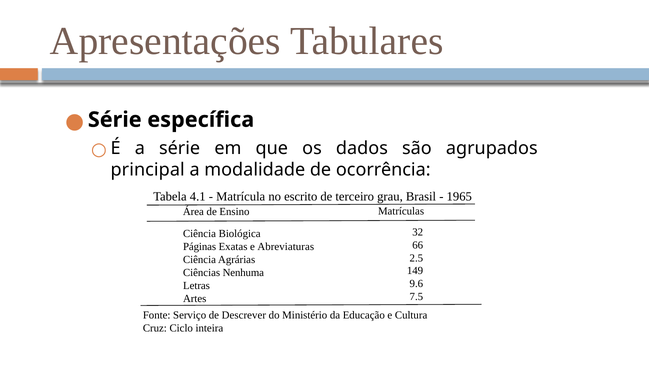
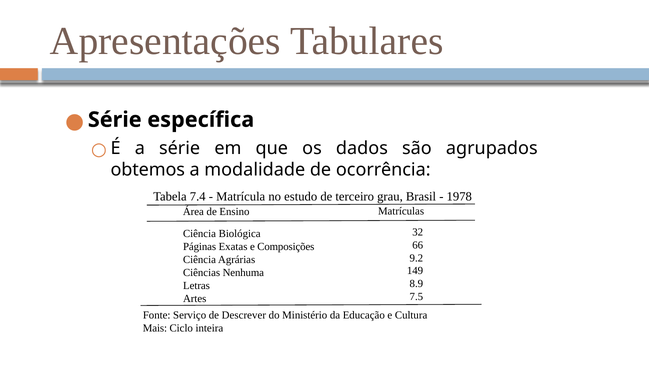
principal: principal -> obtemos
4.1: 4.1 -> 7.4
escrito: escrito -> estudo
1965: 1965 -> 1978
Abreviaturas: Abreviaturas -> Composições
2.5: 2.5 -> 9.2
9.6: 9.6 -> 8.9
Cruz: Cruz -> Mais
